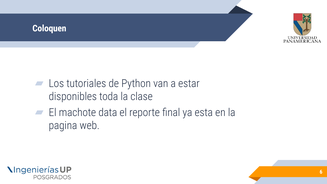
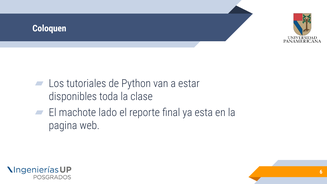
data: data -> lado
